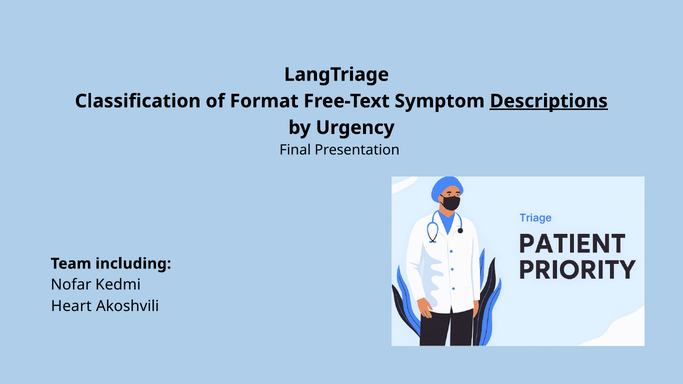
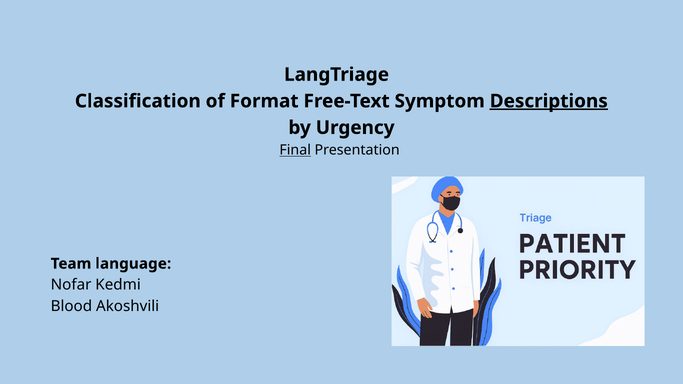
Final underline: none -> present
including: including -> language
Heart: Heart -> Blood
